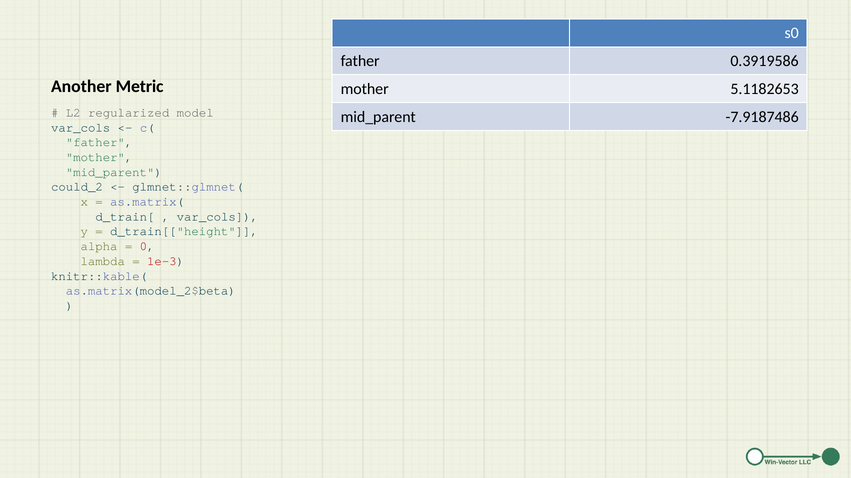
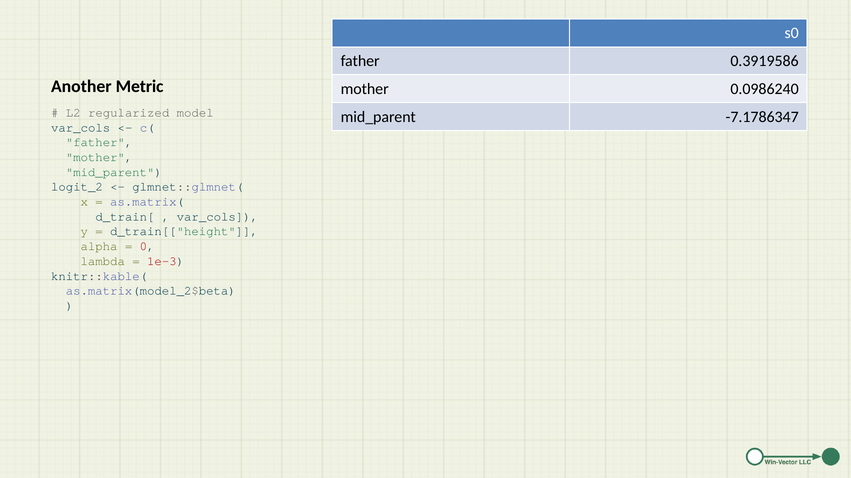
5.1182653: 5.1182653 -> 0.0986240
-7.9187486: -7.9187486 -> -7.1786347
could_2: could_2 -> logit_2
